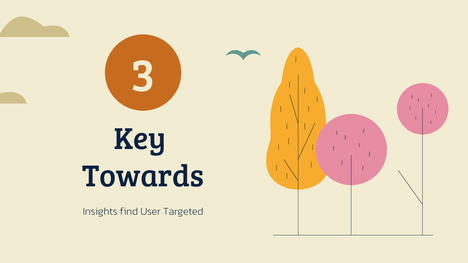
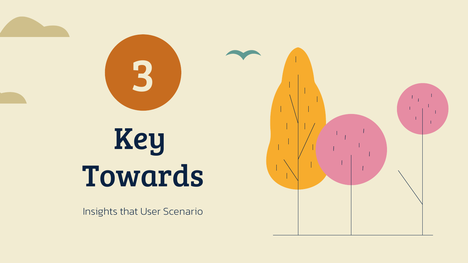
find: find -> that
Targeted: Targeted -> Scenario
